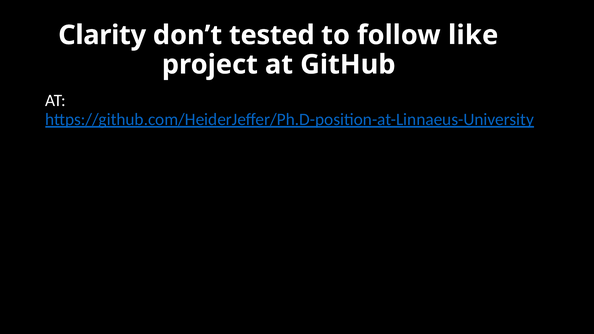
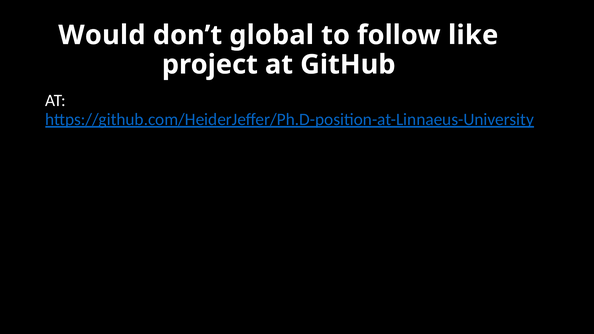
Clarity: Clarity -> Would
tested: tested -> global
